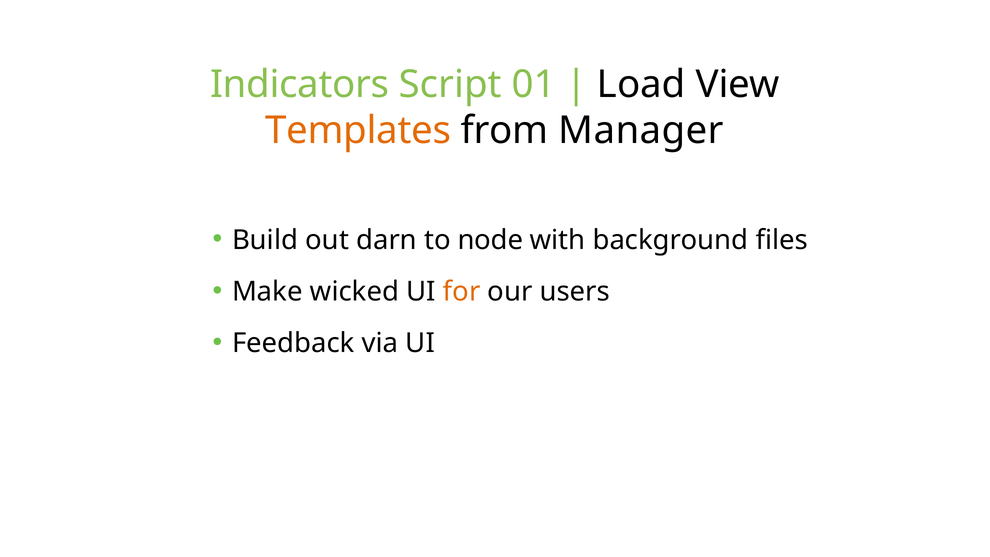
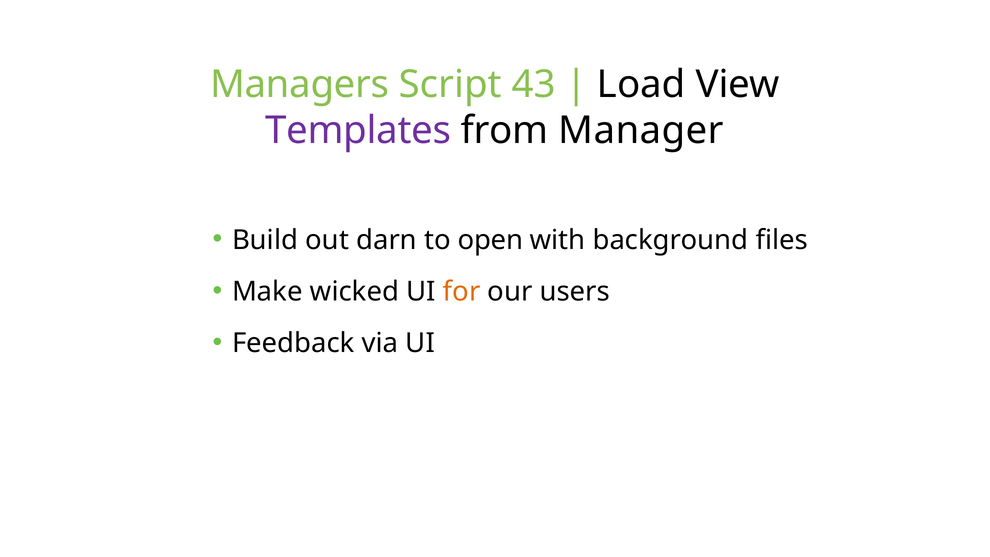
Indicators: Indicators -> Managers
01: 01 -> 43
Templates colour: orange -> purple
node: node -> open
